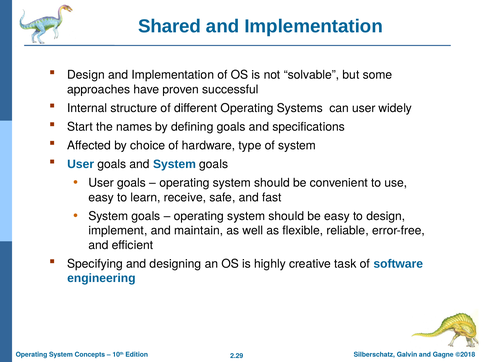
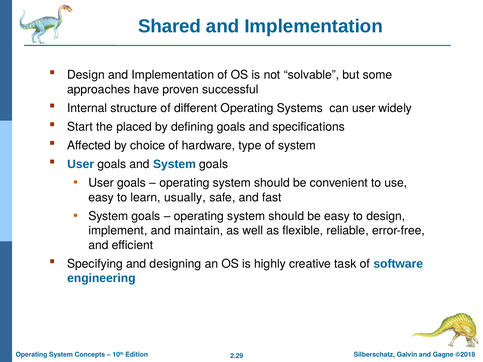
names: names -> placed
receive: receive -> usually
